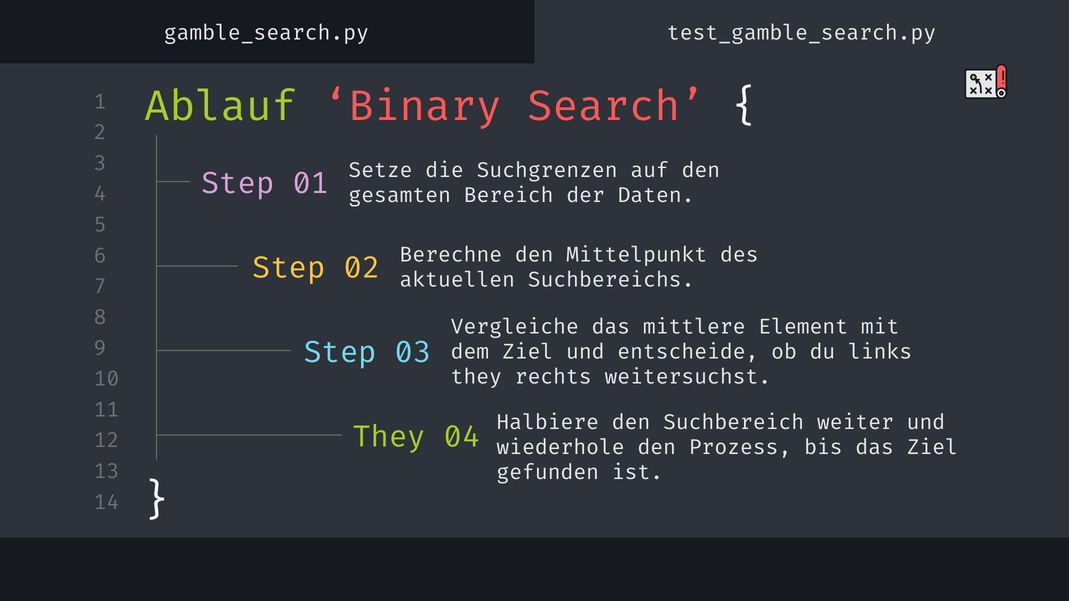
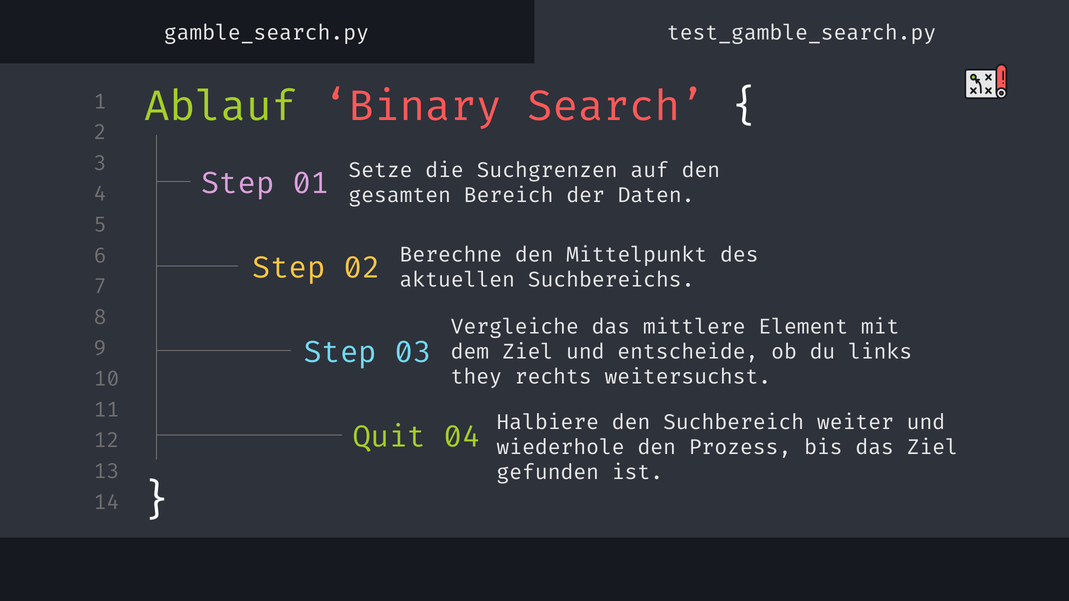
They at (389, 437): They -> Quit
